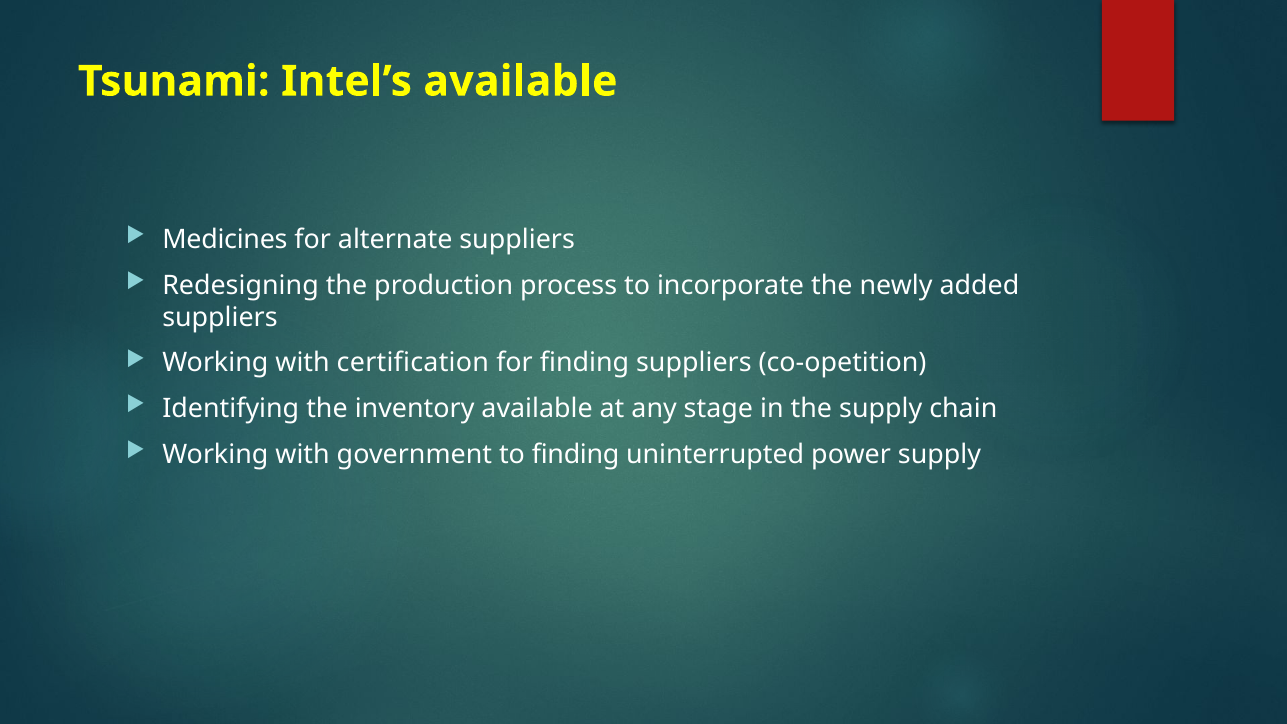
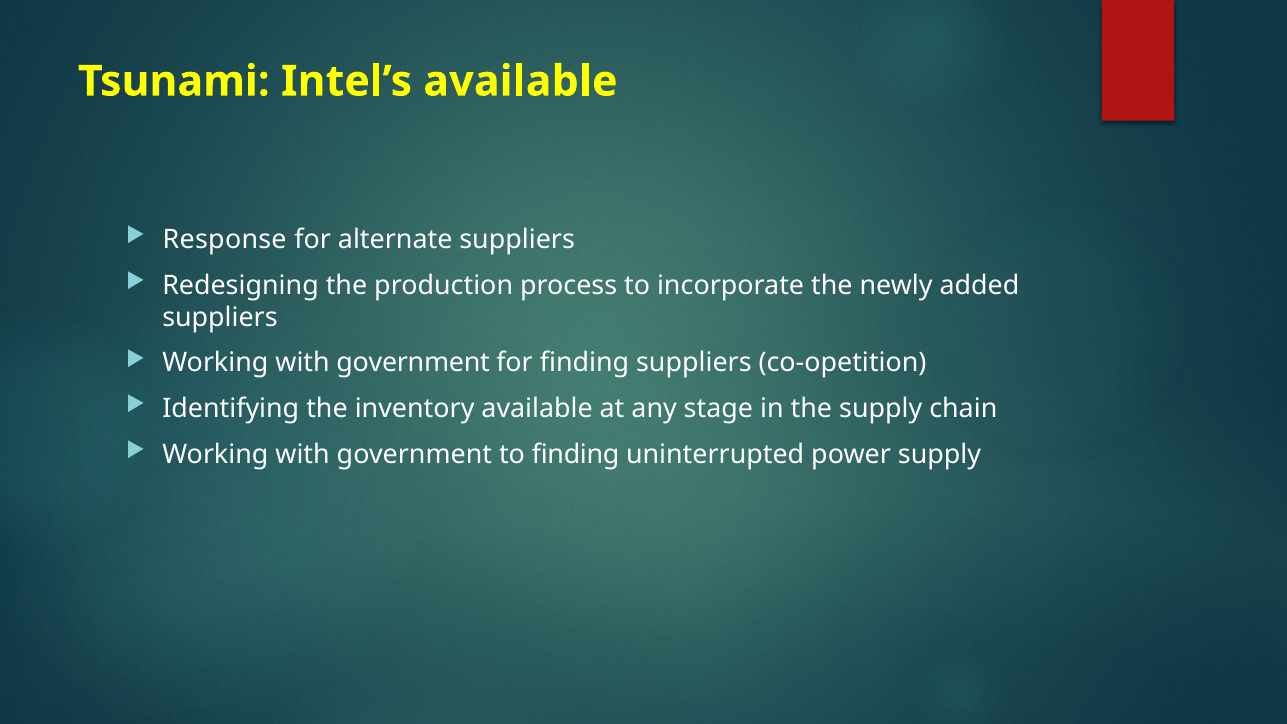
Medicines: Medicines -> Response
certification at (413, 363): certification -> government
